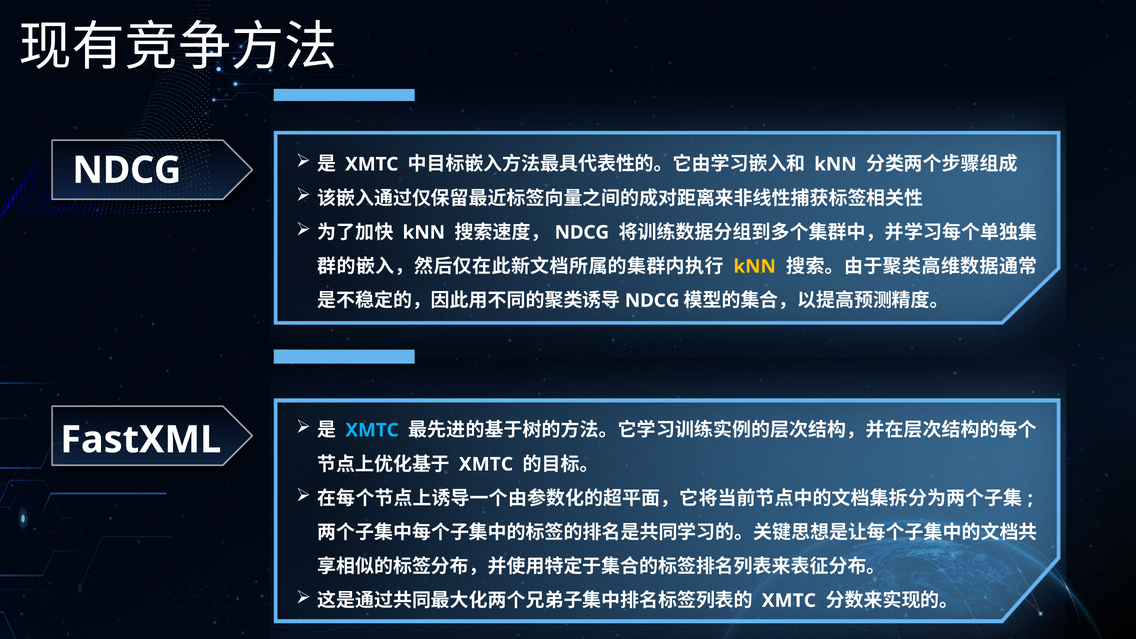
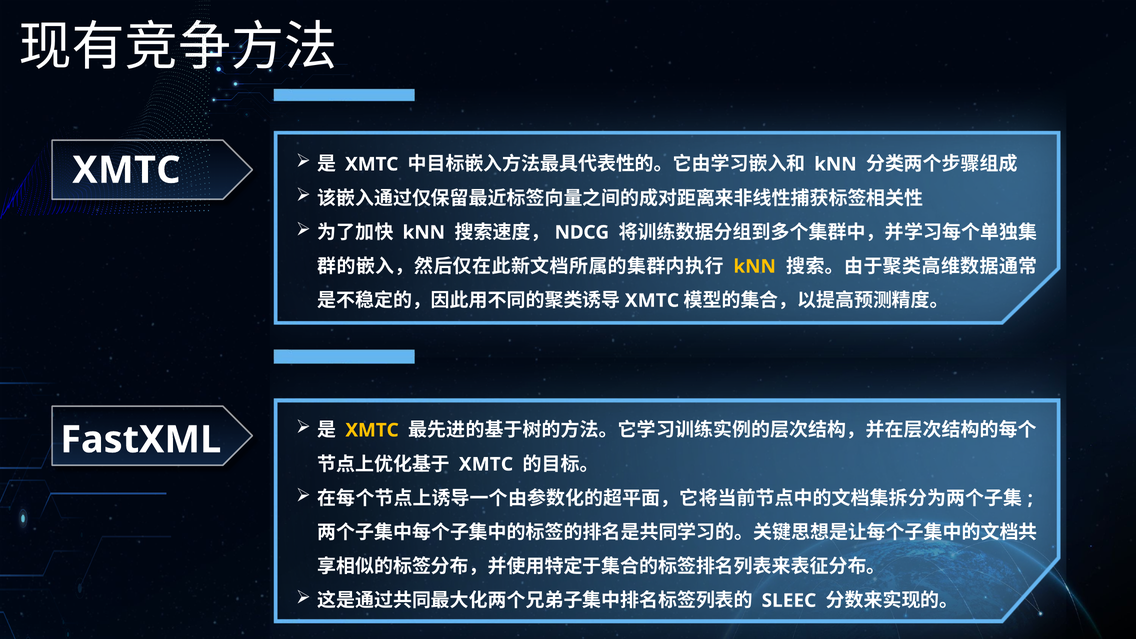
NDCG at (127, 170): NDCG -> XMTC
NDCG at (652, 301): NDCG -> XMTC
XMTC at (372, 430) colour: light blue -> yellow
XMTC at (789, 601): XMTC -> SLEEC
